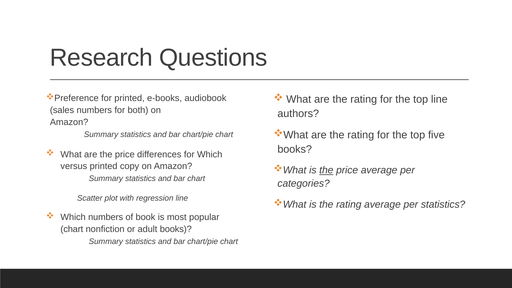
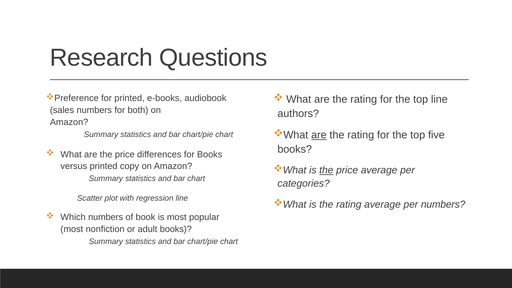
are at (319, 135) underline: none -> present
for Which: Which -> Books
per statistics: statistics -> numbers
chart at (72, 229): chart -> most
